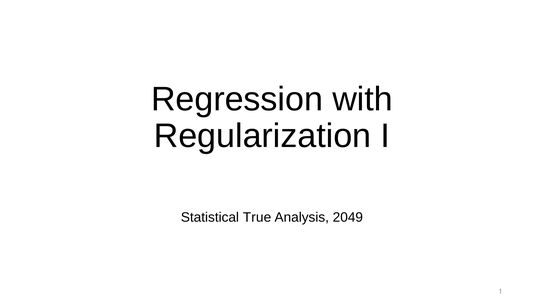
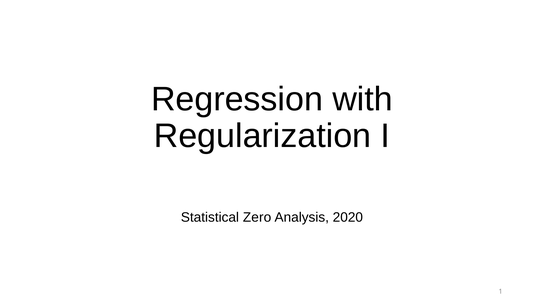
True: True -> Zero
2049: 2049 -> 2020
